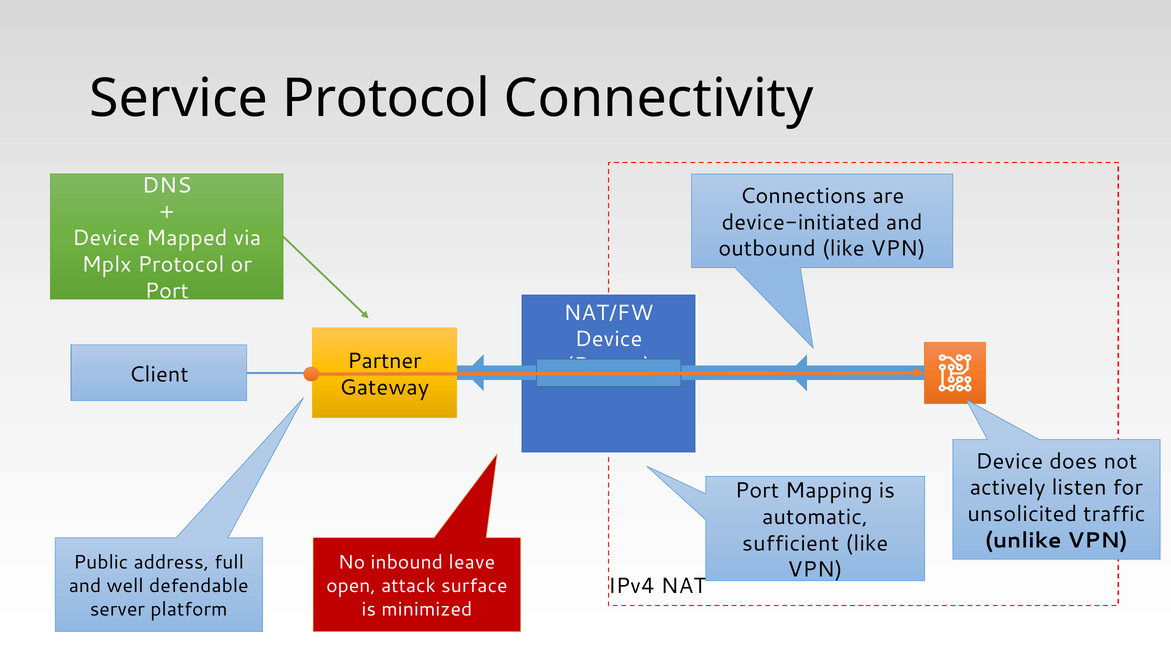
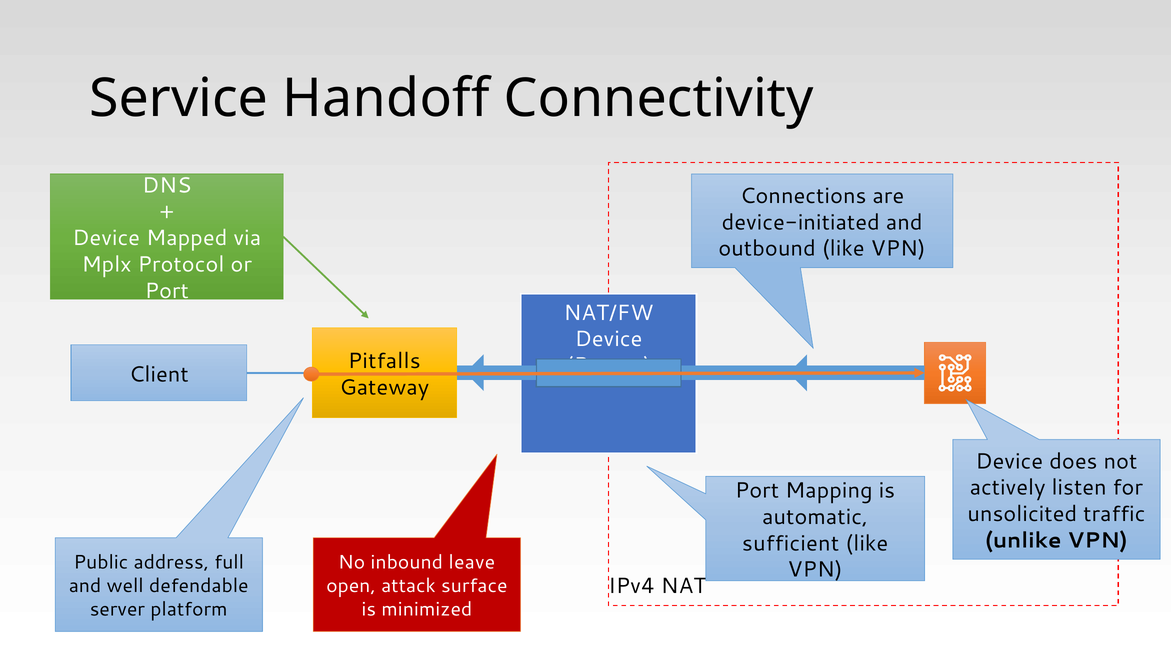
Service Protocol: Protocol -> Handoff
Partner: Partner -> Pitfalls
